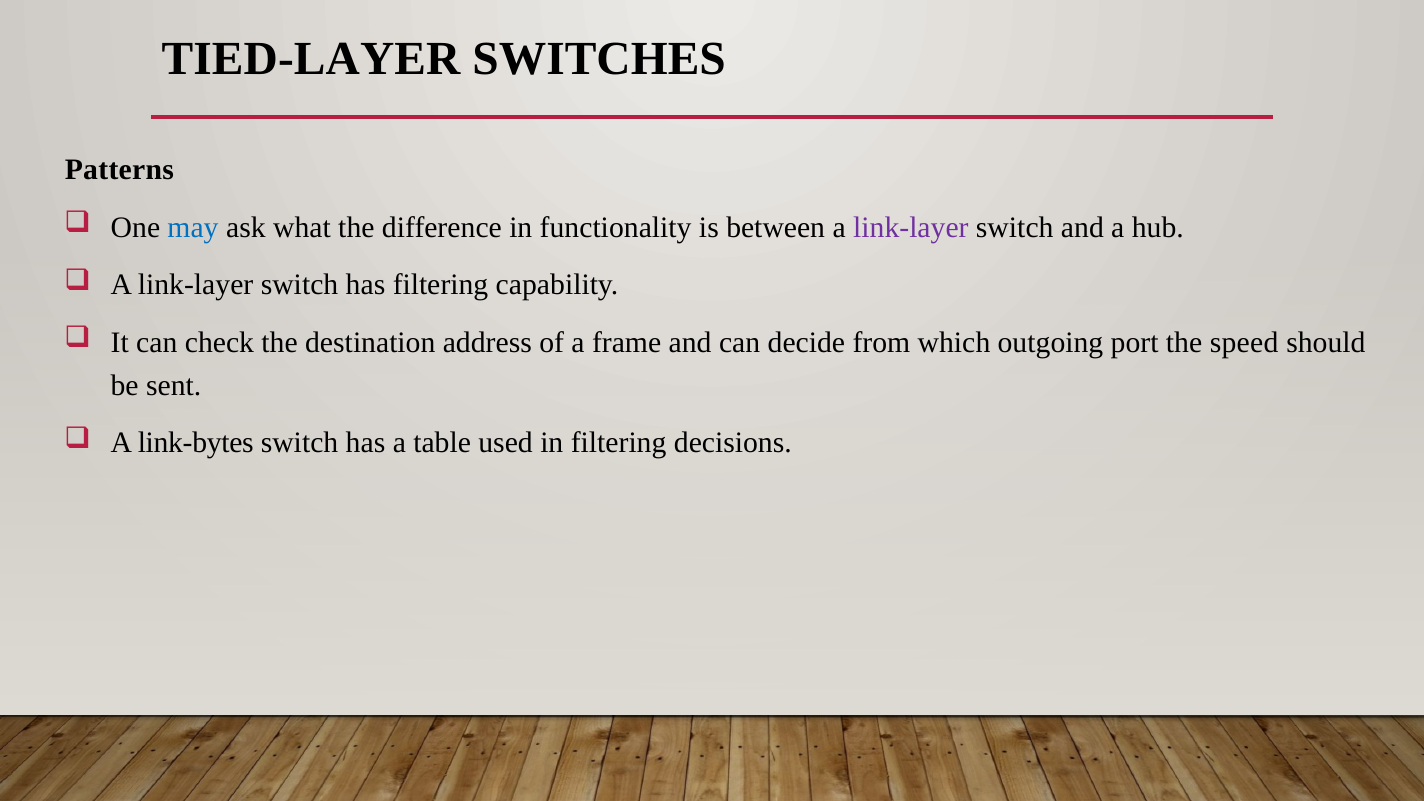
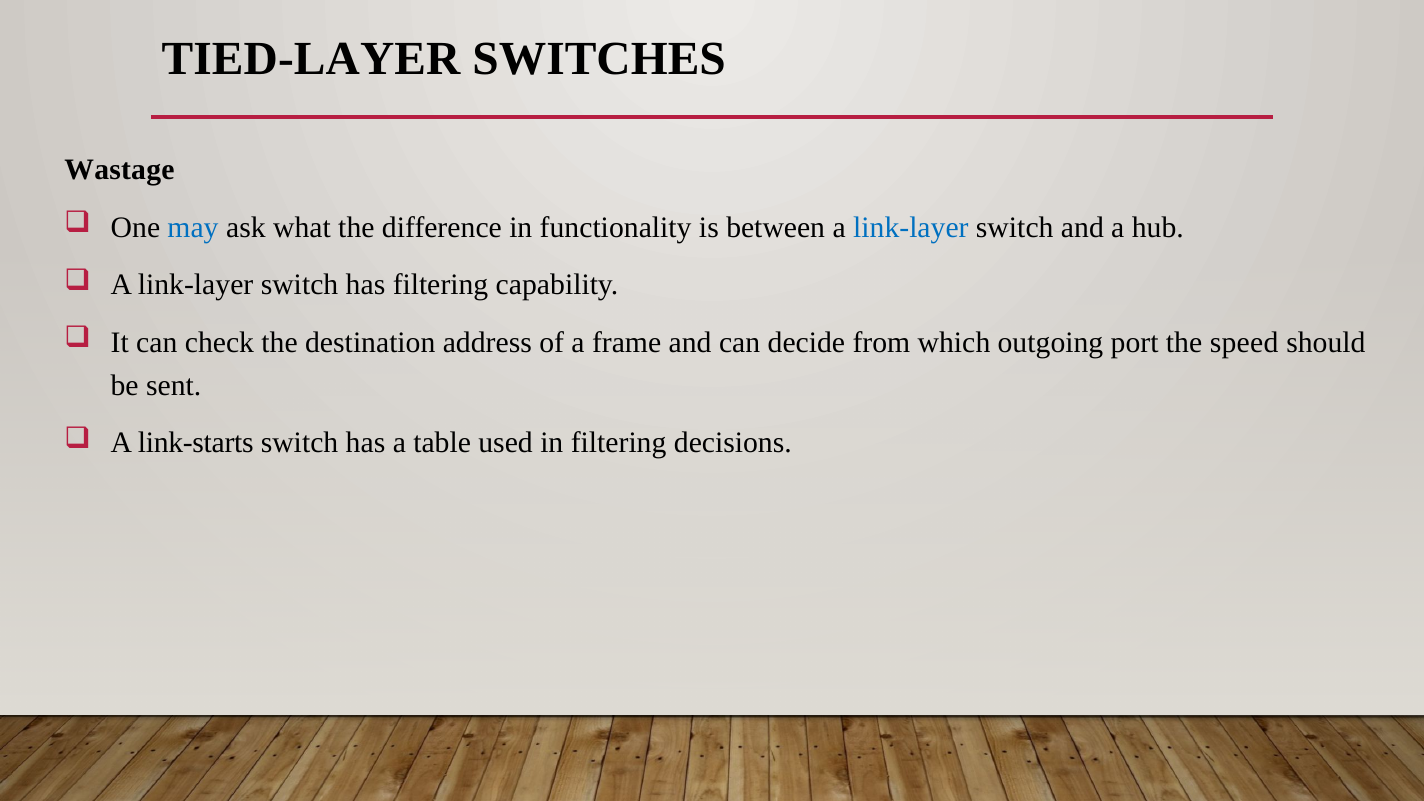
Patterns: Patterns -> Wastage
link-layer at (911, 228) colour: purple -> blue
link-bytes: link-bytes -> link-starts
